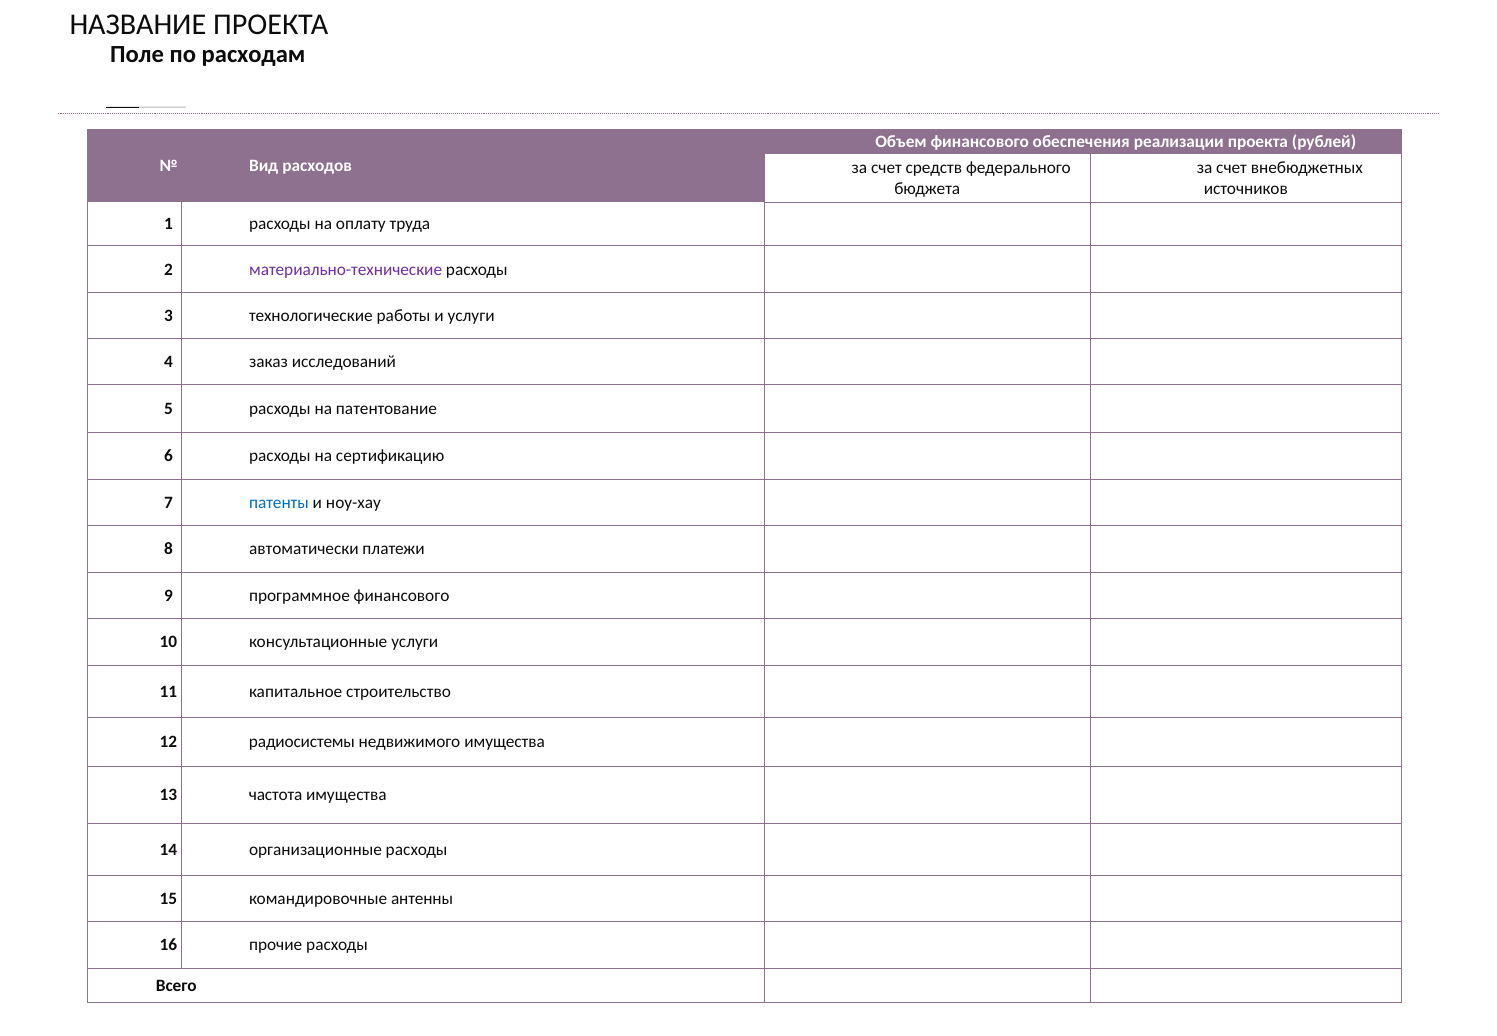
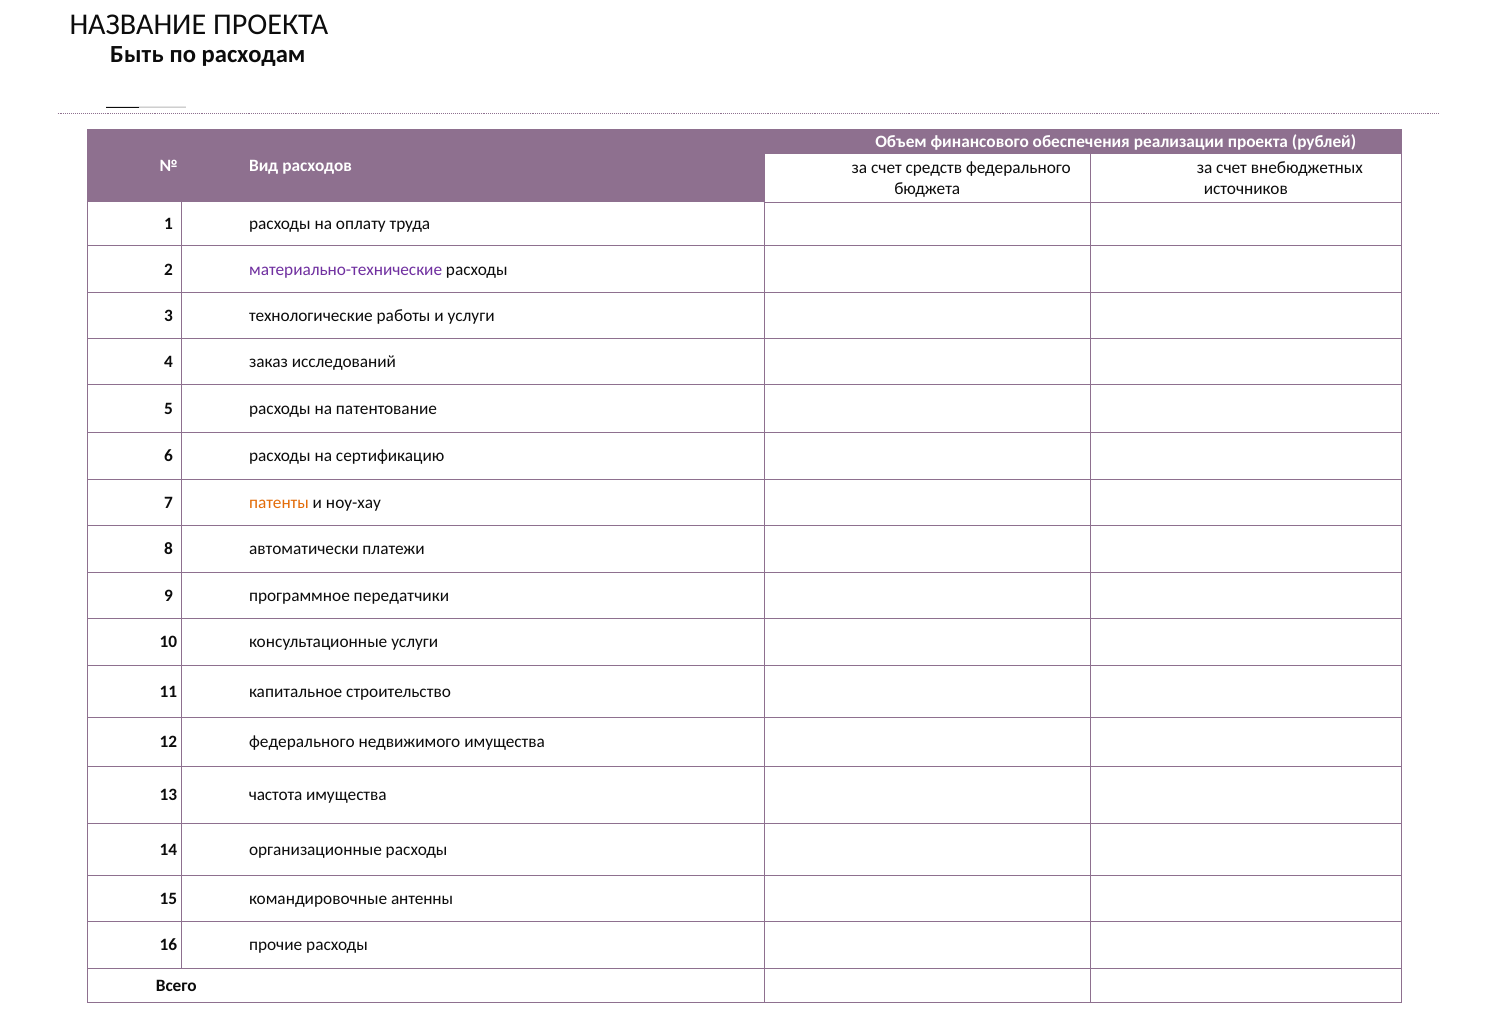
Поле: Поле -> Быть
патенты colour: blue -> orange
программное финансового: финансового -> передатчики
12 радиосистемы: радиосистемы -> федерального
